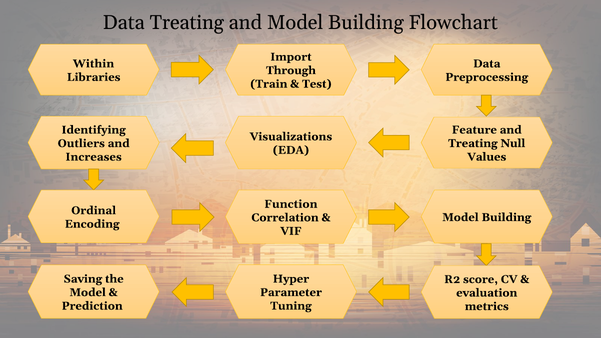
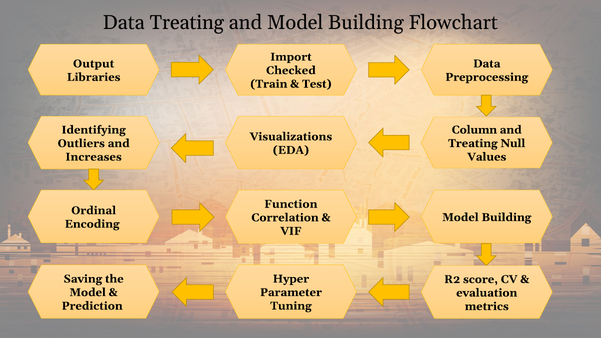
Within: Within -> Output
Through: Through -> Checked
Feature: Feature -> Column
